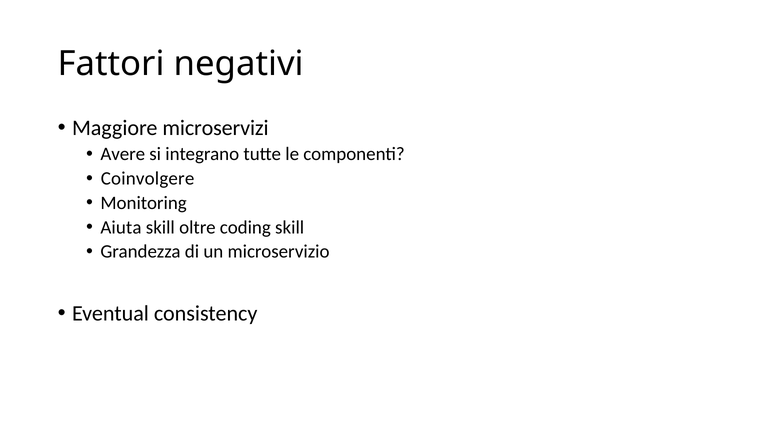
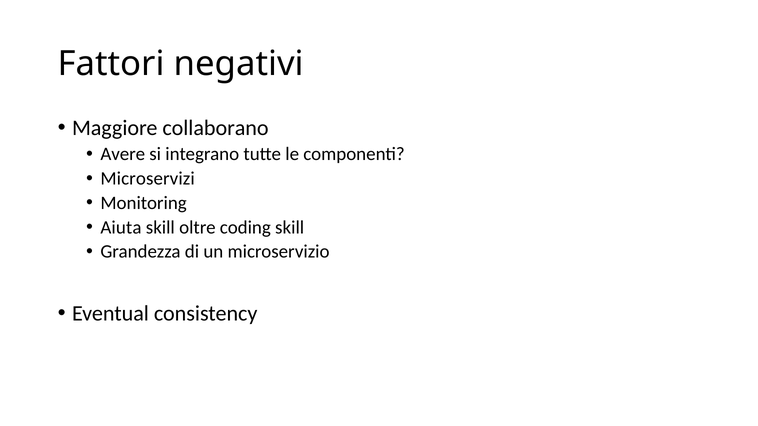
microservizi: microservizi -> collaborano
Coinvolgere: Coinvolgere -> Microservizi
